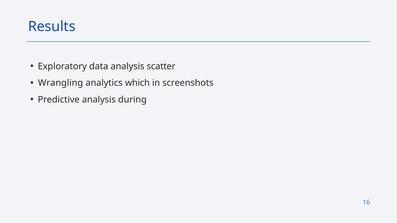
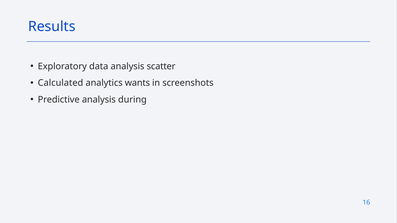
Wrangling: Wrangling -> Calculated
which: which -> wants
